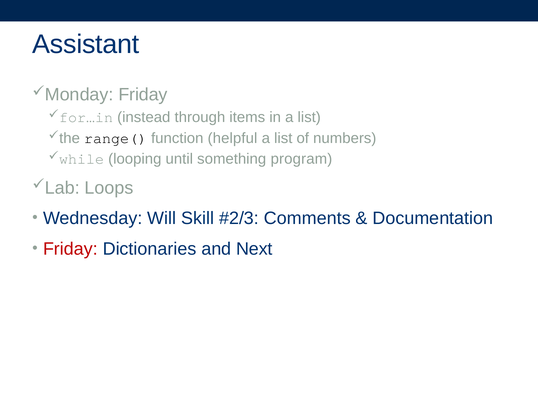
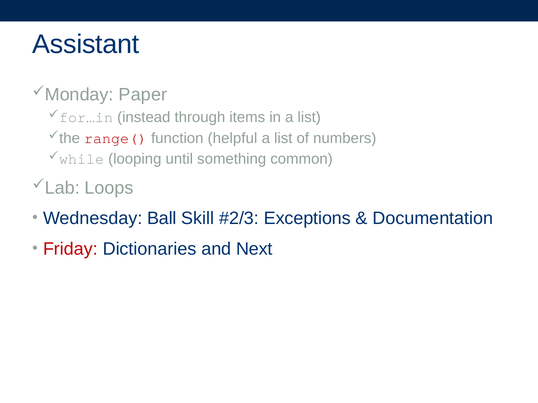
Friday at (143, 95): Friday -> Paper
range( colour: black -> red
program: program -> common
Will: Will -> Ball
Comments: Comments -> Exceptions
